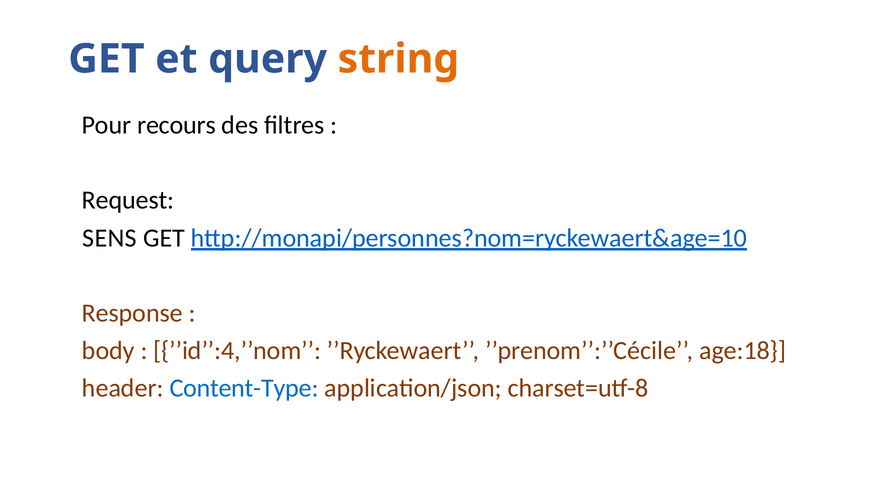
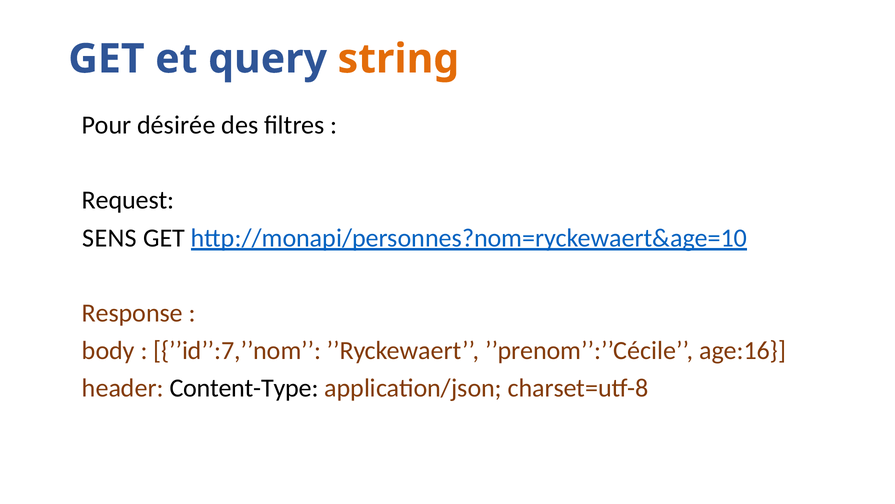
recours: recours -> désirée
’’id’’:4,’’nom: ’’id’’:4,’’nom -> ’’id’’:7,’’nom
age:18: age:18 -> age:16
Content-Type colour: blue -> black
